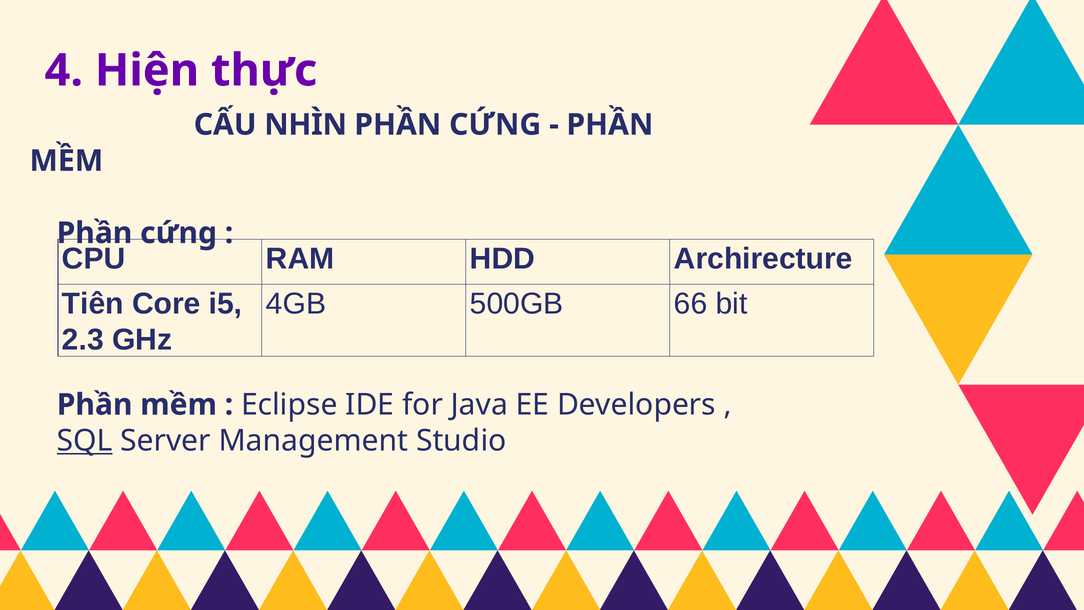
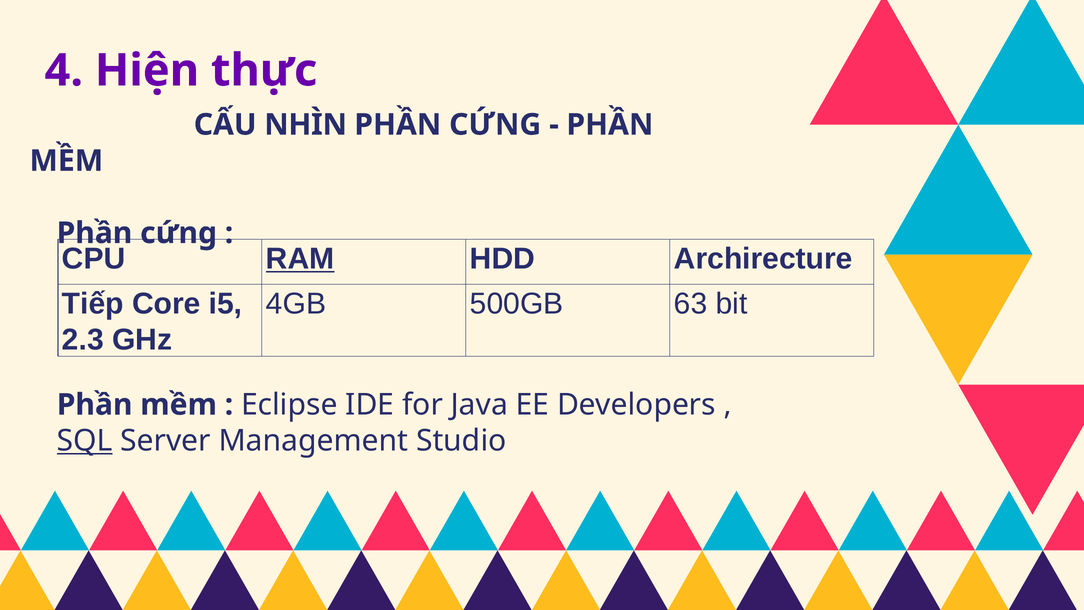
RAM underline: none -> present
Tiên: Tiên -> Tiếp
66: 66 -> 63
